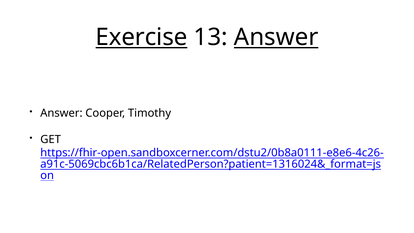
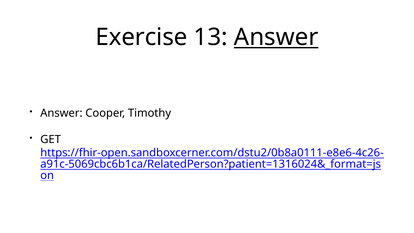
Exercise underline: present -> none
